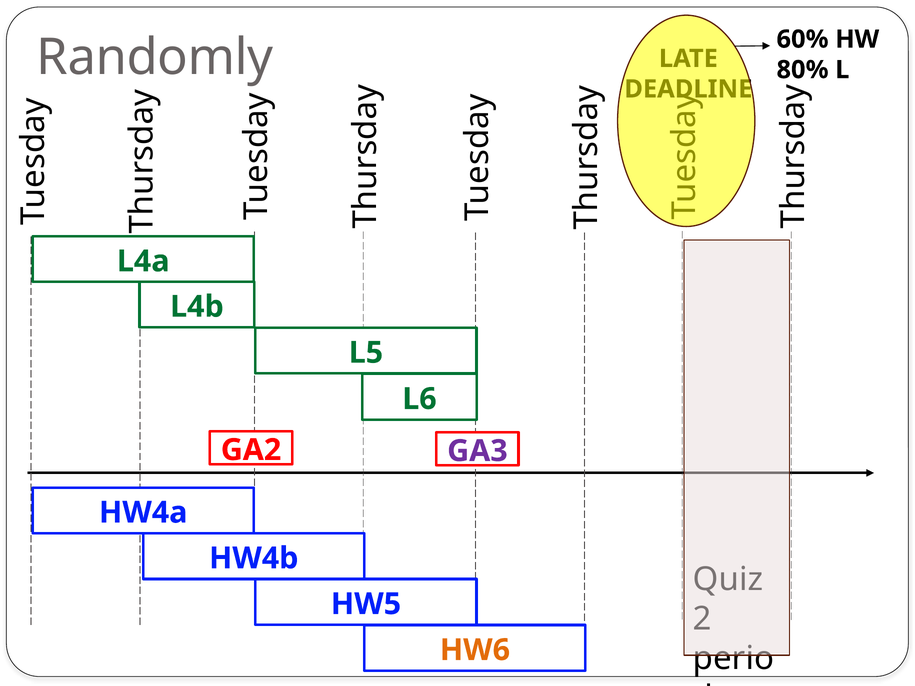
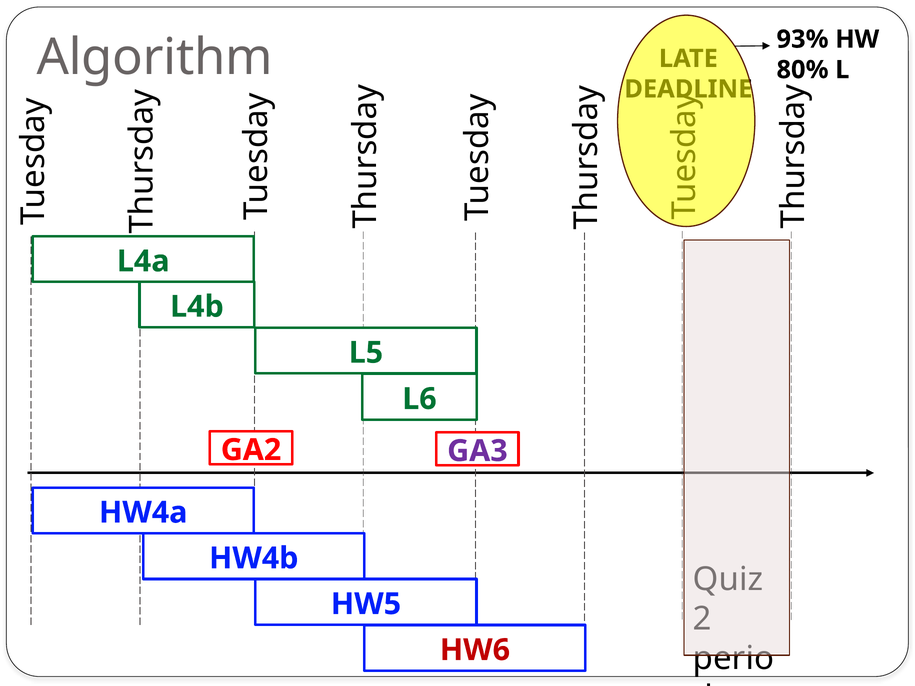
60%: 60% -> 93%
Randomly: Randomly -> Algorithm
HW6 colour: orange -> red
